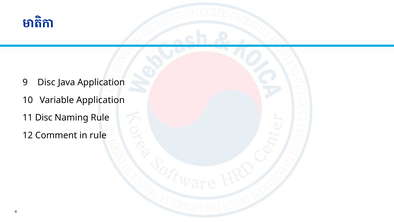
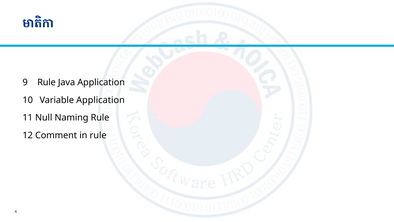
Disc at (46, 82): Disc -> Rule
11 Disc: Disc -> Null
